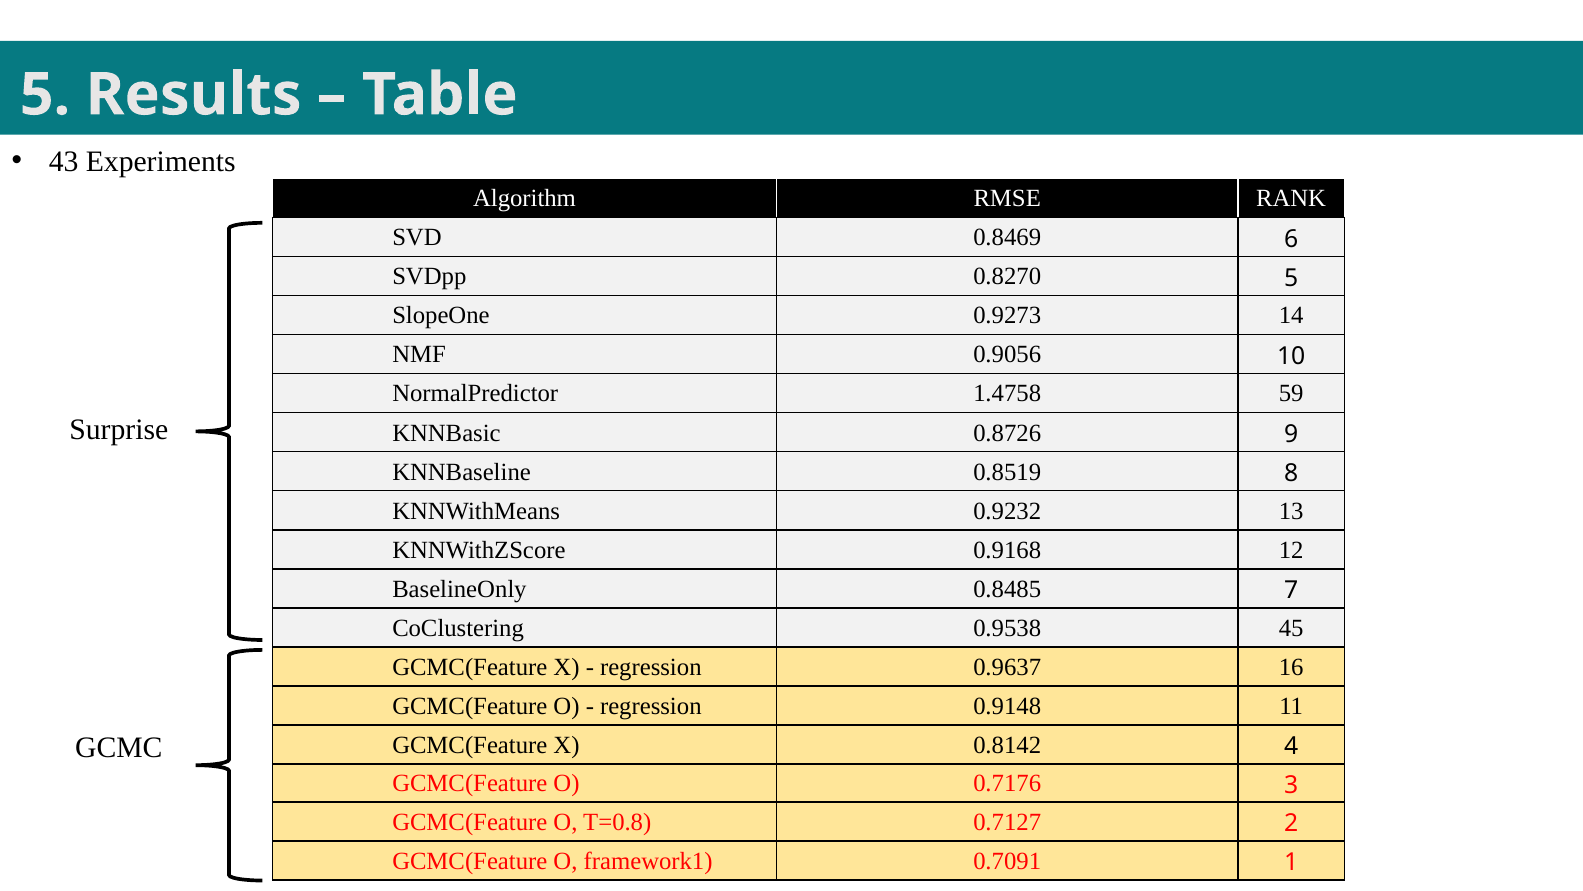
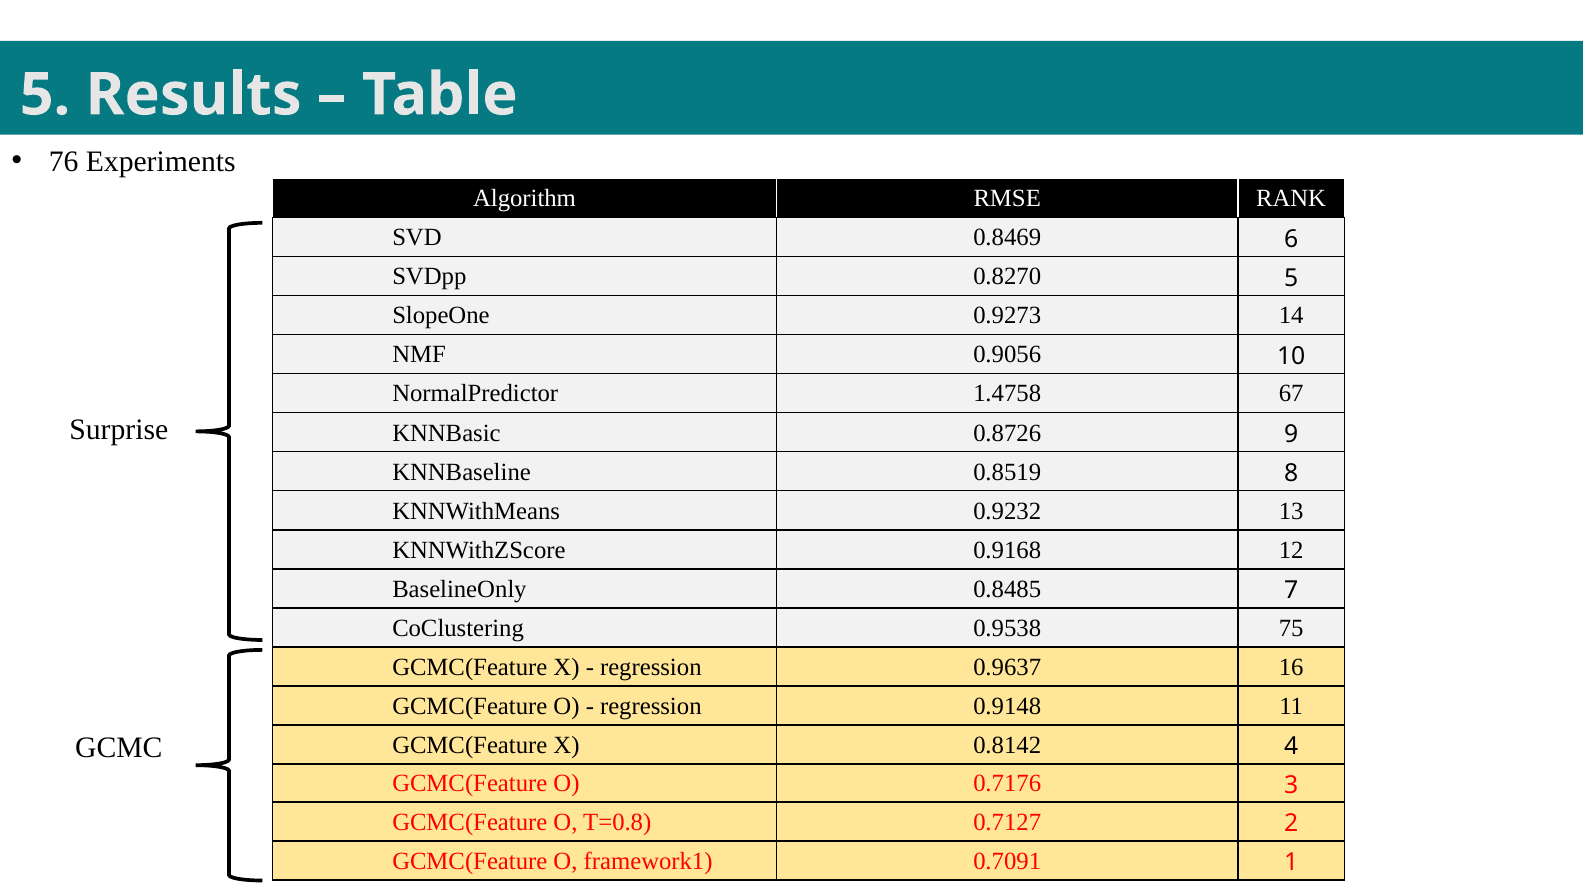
43: 43 -> 76
59: 59 -> 67
45: 45 -> 75
